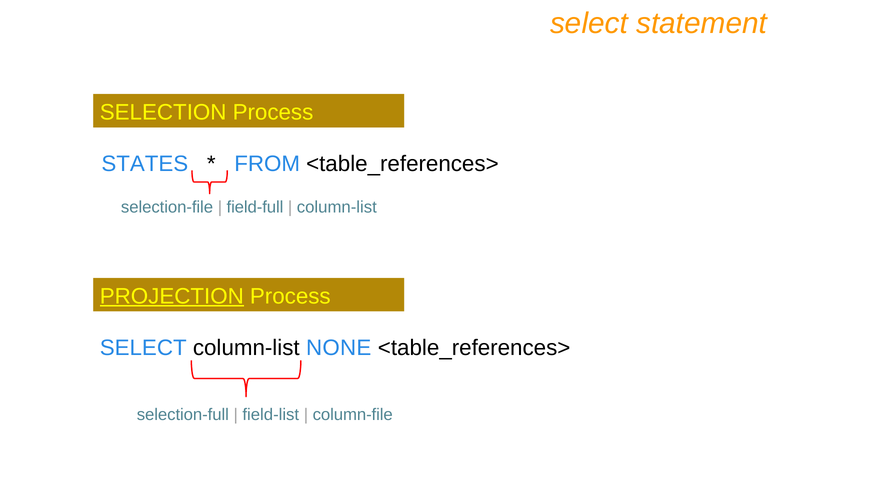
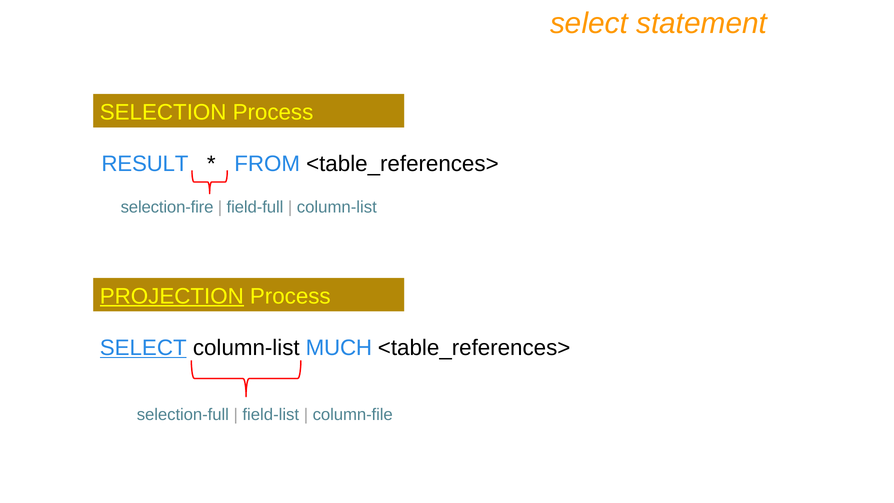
STATES: STATES -> RESULT
selection-file: selection-file -> selection-fire
SELECT at (143, 348) underline: none -> present
NONE: NONE -> MUCH
